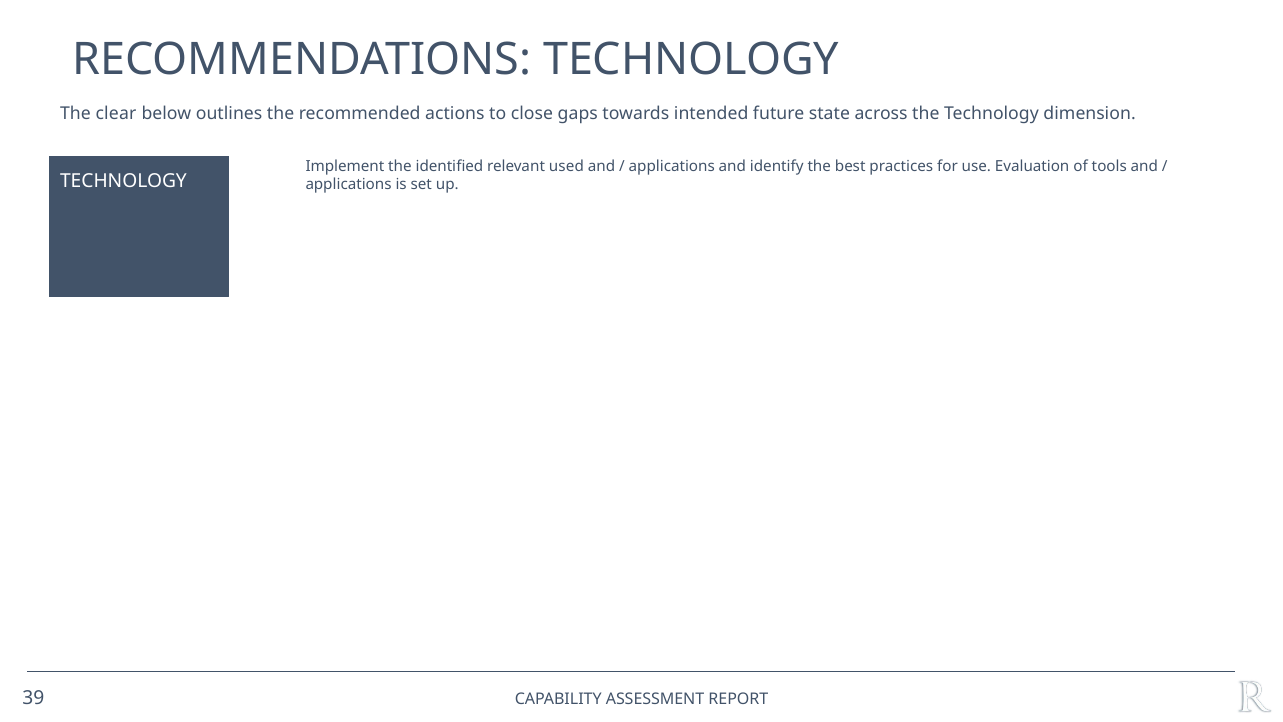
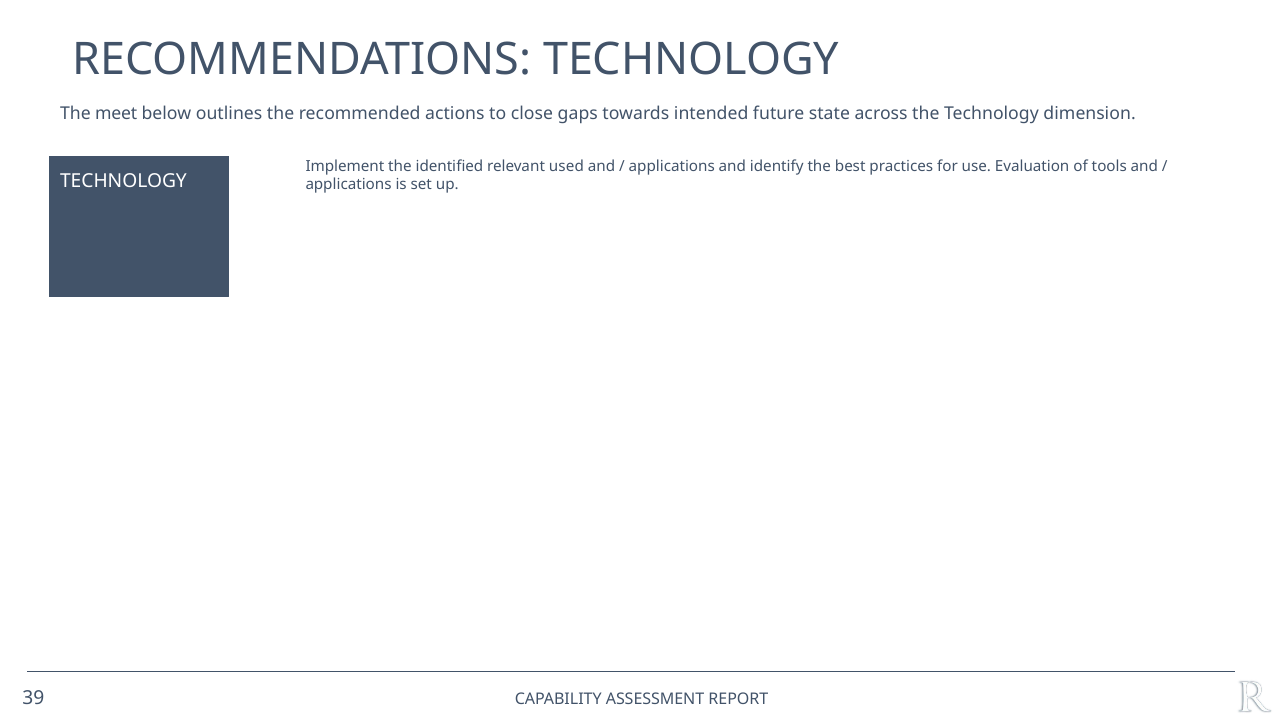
clear: clear -> meet
